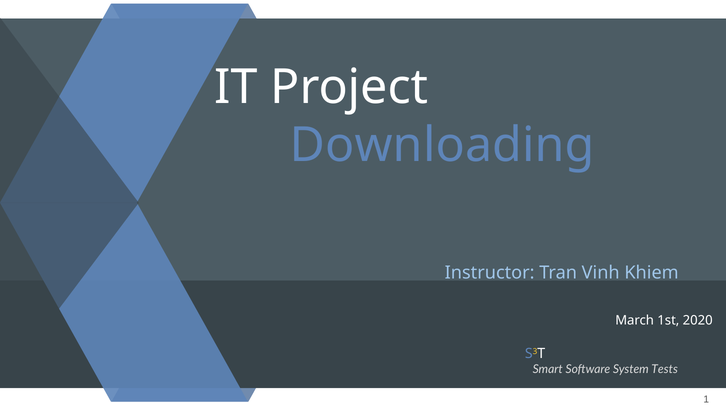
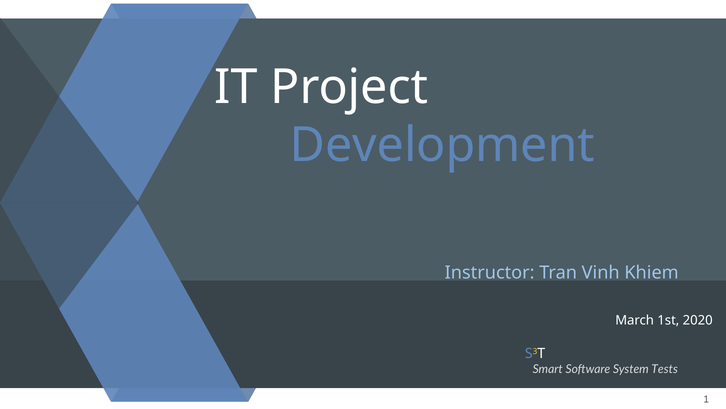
Downloading: Downloading -> Development
